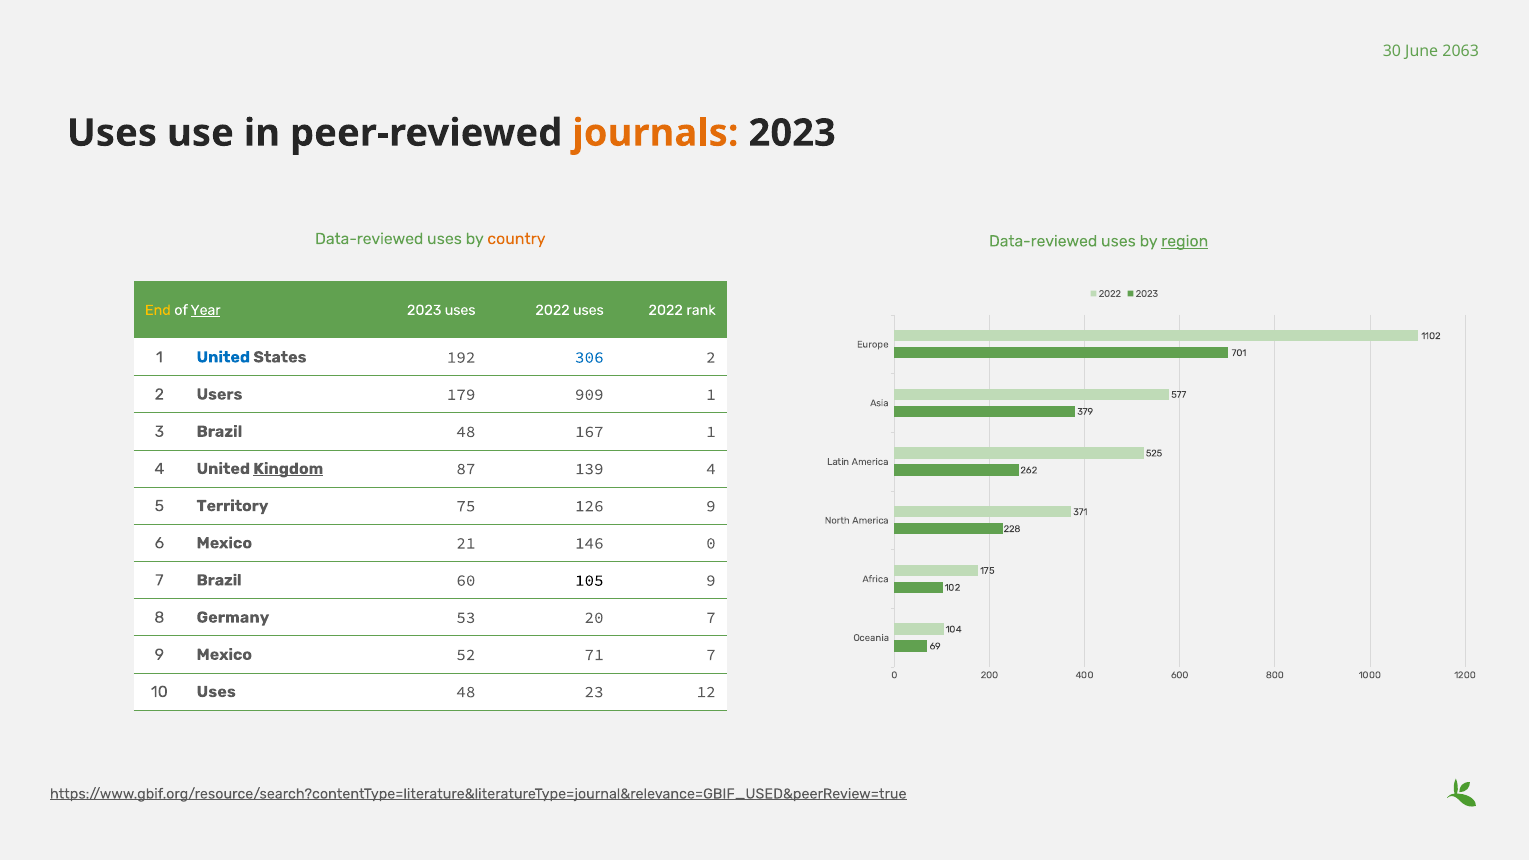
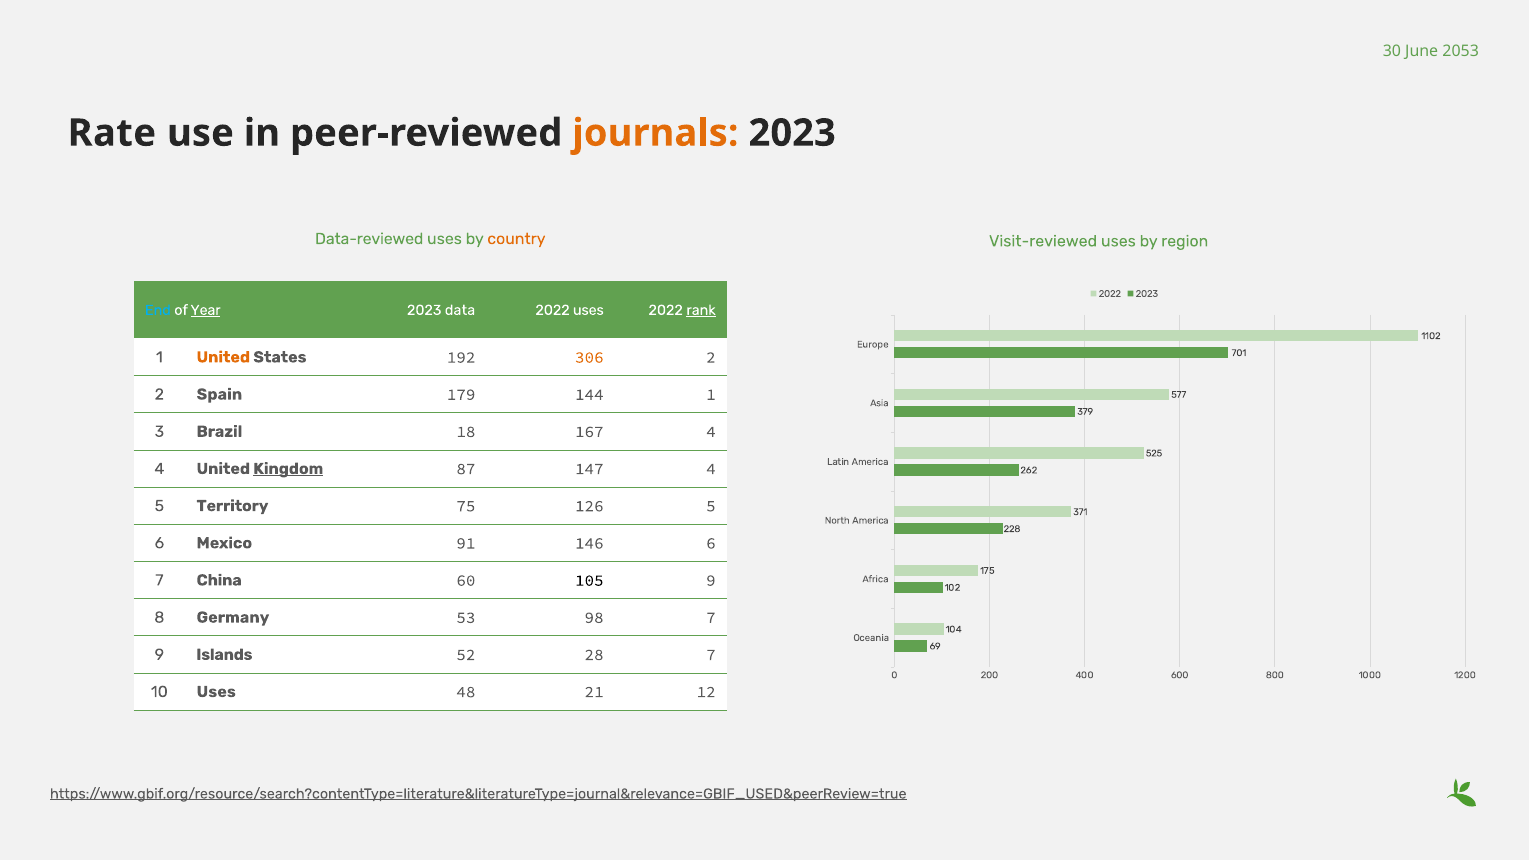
2063: 2063 -> 2053
Uses at (112, 133): Uses -> Rate
Data-reviewed at (1043, 241): Data-reviewed -> Visit-reviewed
region underline: present -> none
End colour: yellow -> light blue
2023 uses: uses -> data
rank underline: none -> present
United at (223, 357) colour: blue -> orange
306 colour: blue -> orange
Users: Users -> Spain
909: 909 -> 144
Brazil 48: 48 -> 18
167 1: 1 -> 4
139: 139 -> 147
126 9: 9 -> 5
21: 21 -> 91
146 0: 0 -> 6
7 Brazil: Brazil -> China
20: 20 -> 98
9 Mexico: Mexico -> Islands
71: 71 -> 28
23: 23 -> 21
